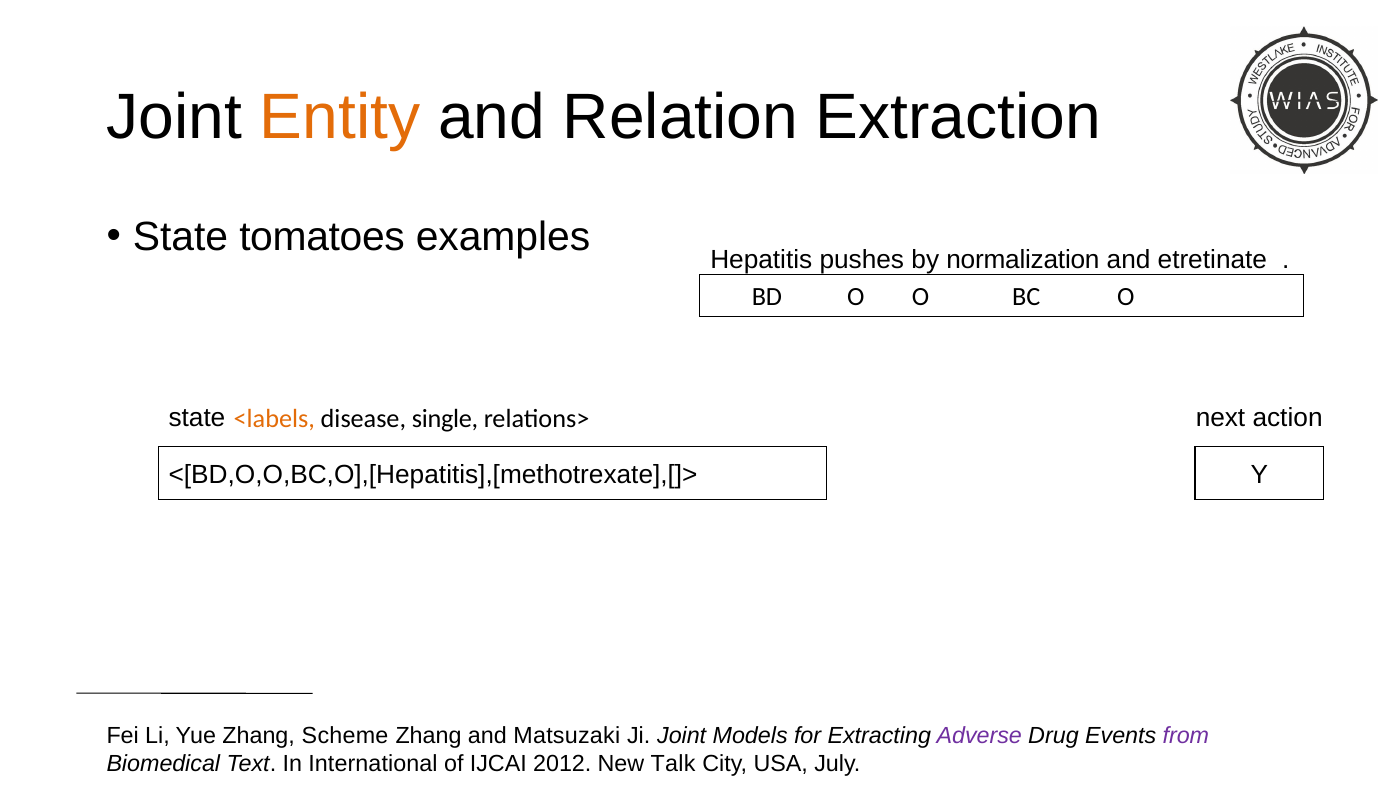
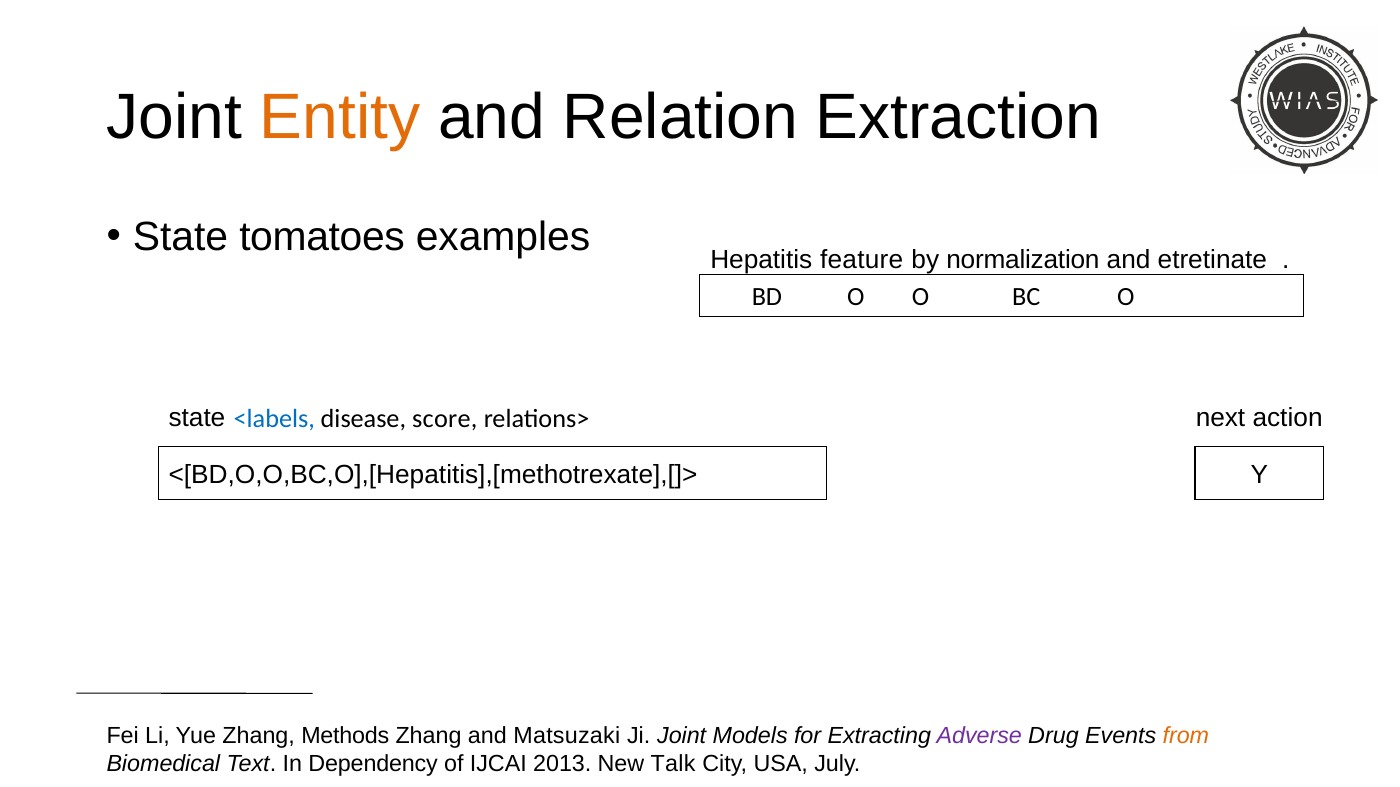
pushes: pushes -> feature
<labels colour: orange -> blue
single: single -> score
Scheme: Scheme -> Methods
from colour: purple -> orange
International: International -> Dependency
2012: 2012 -> 2013
